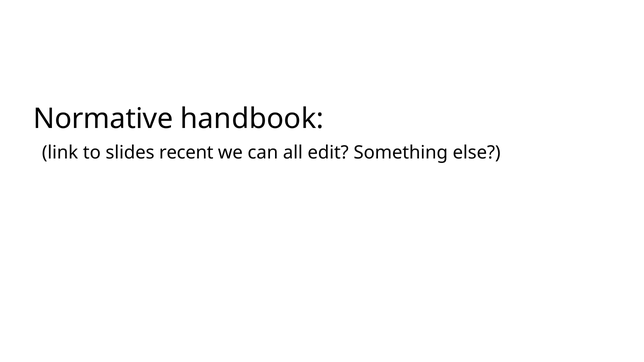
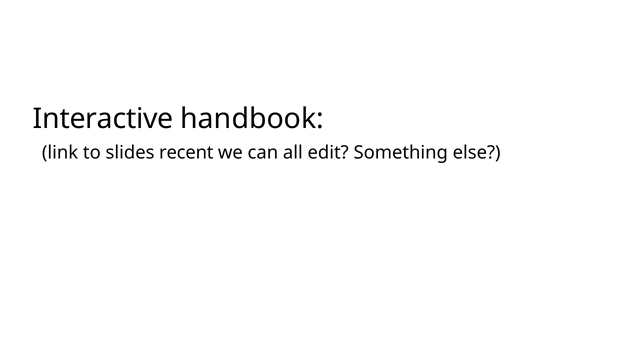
Normative: Normative -> Interactive
